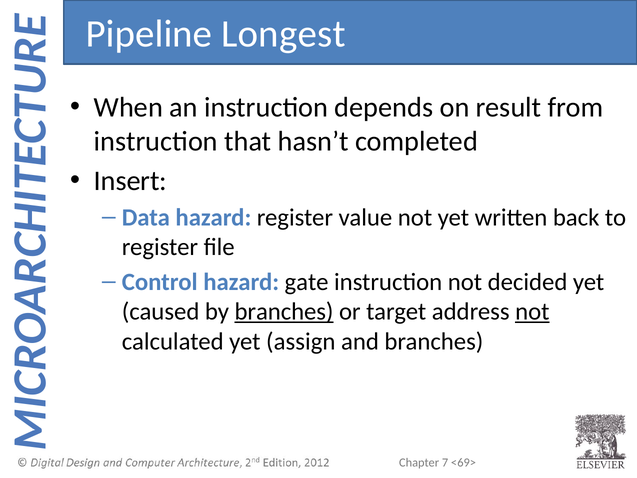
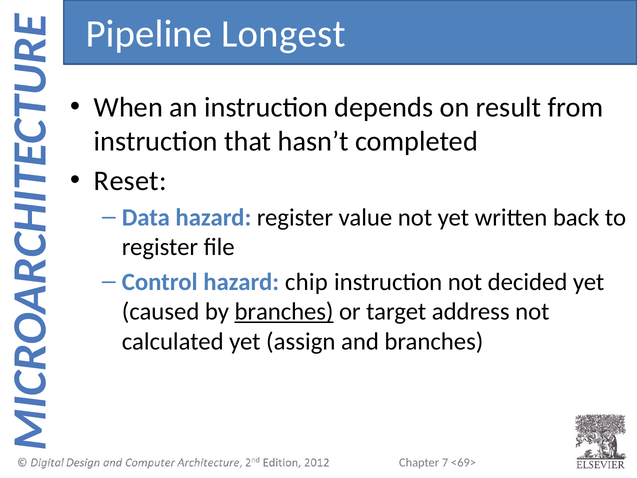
Insert: Insert -> Reset
gate: gate -> chip
not at (532, 312) underline: present -> none
